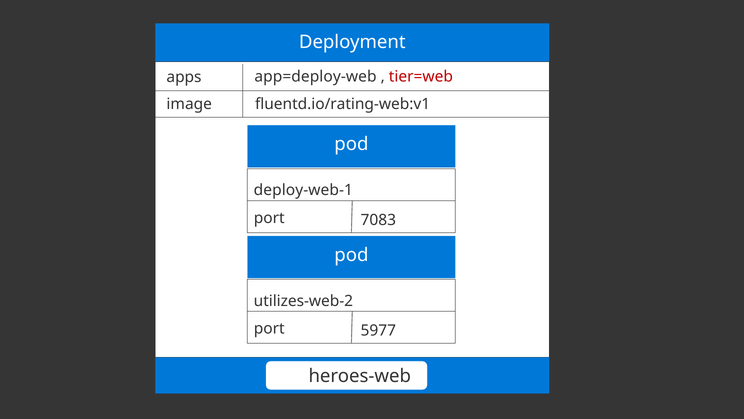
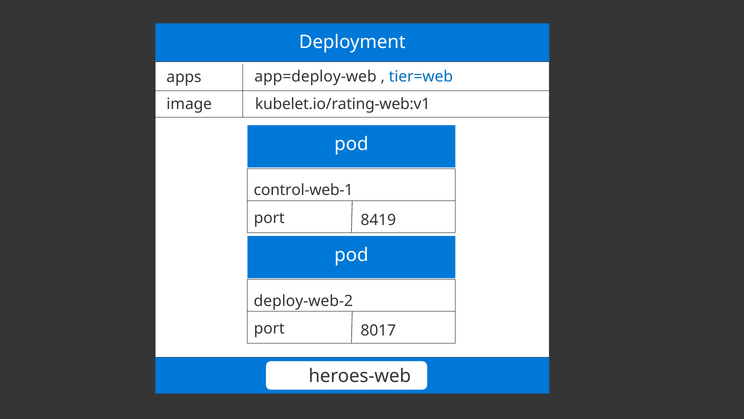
tier=web colour: red -> blue
fluentd.io/rating-web:v1: fluentd.io/rating-web:v1 -> kubelet.io/rating-web:v1
deploy-web-1: deploy-web-1 -> control-web-1
7083: 7083 -> 8419
utilizes-web-2: utilizes-web-2 -> deploy-web-2
5977: 5977 -> 8017
